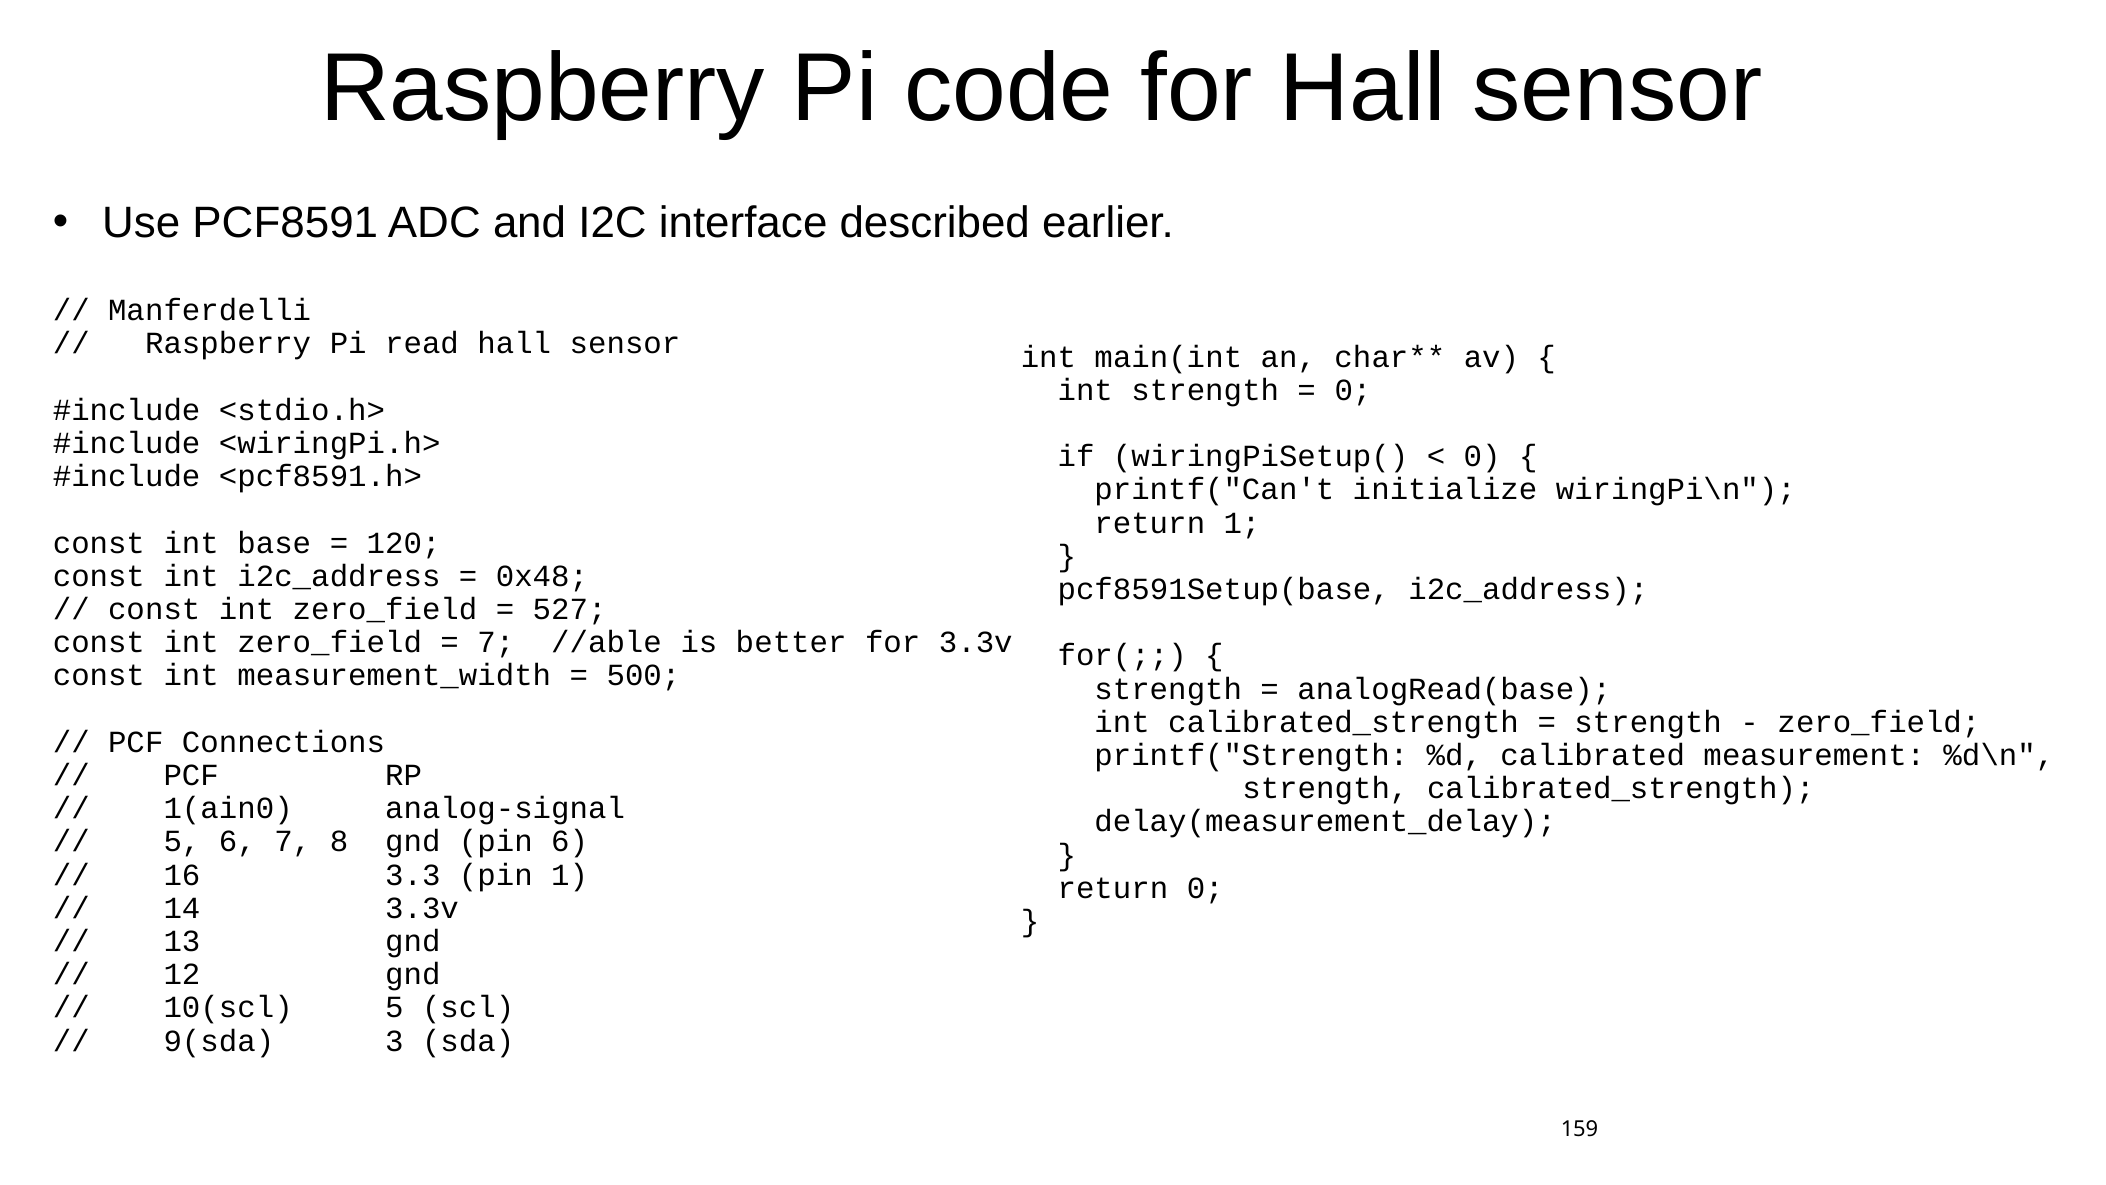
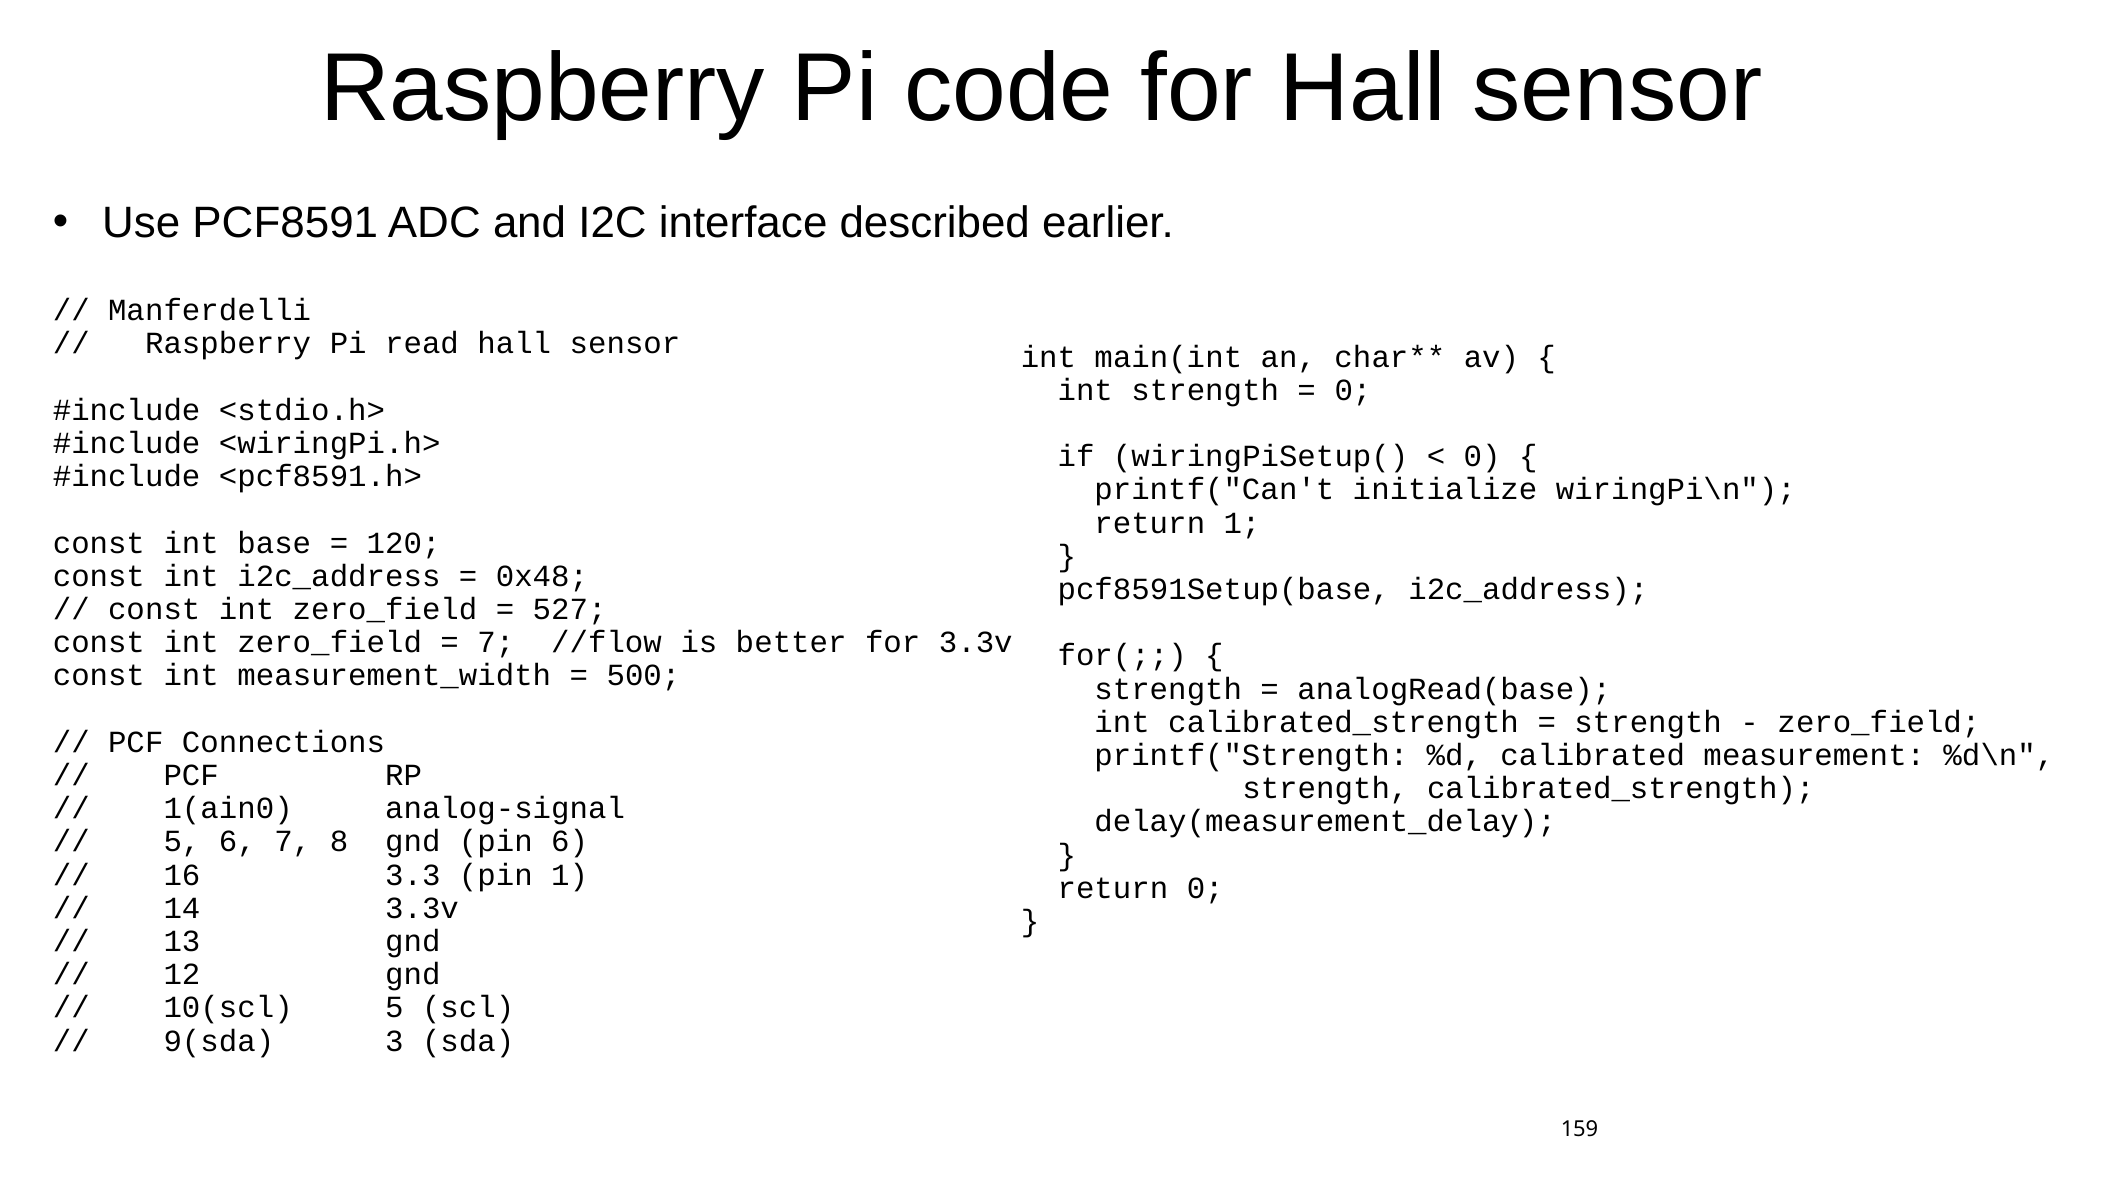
//able: //able -> //flow
